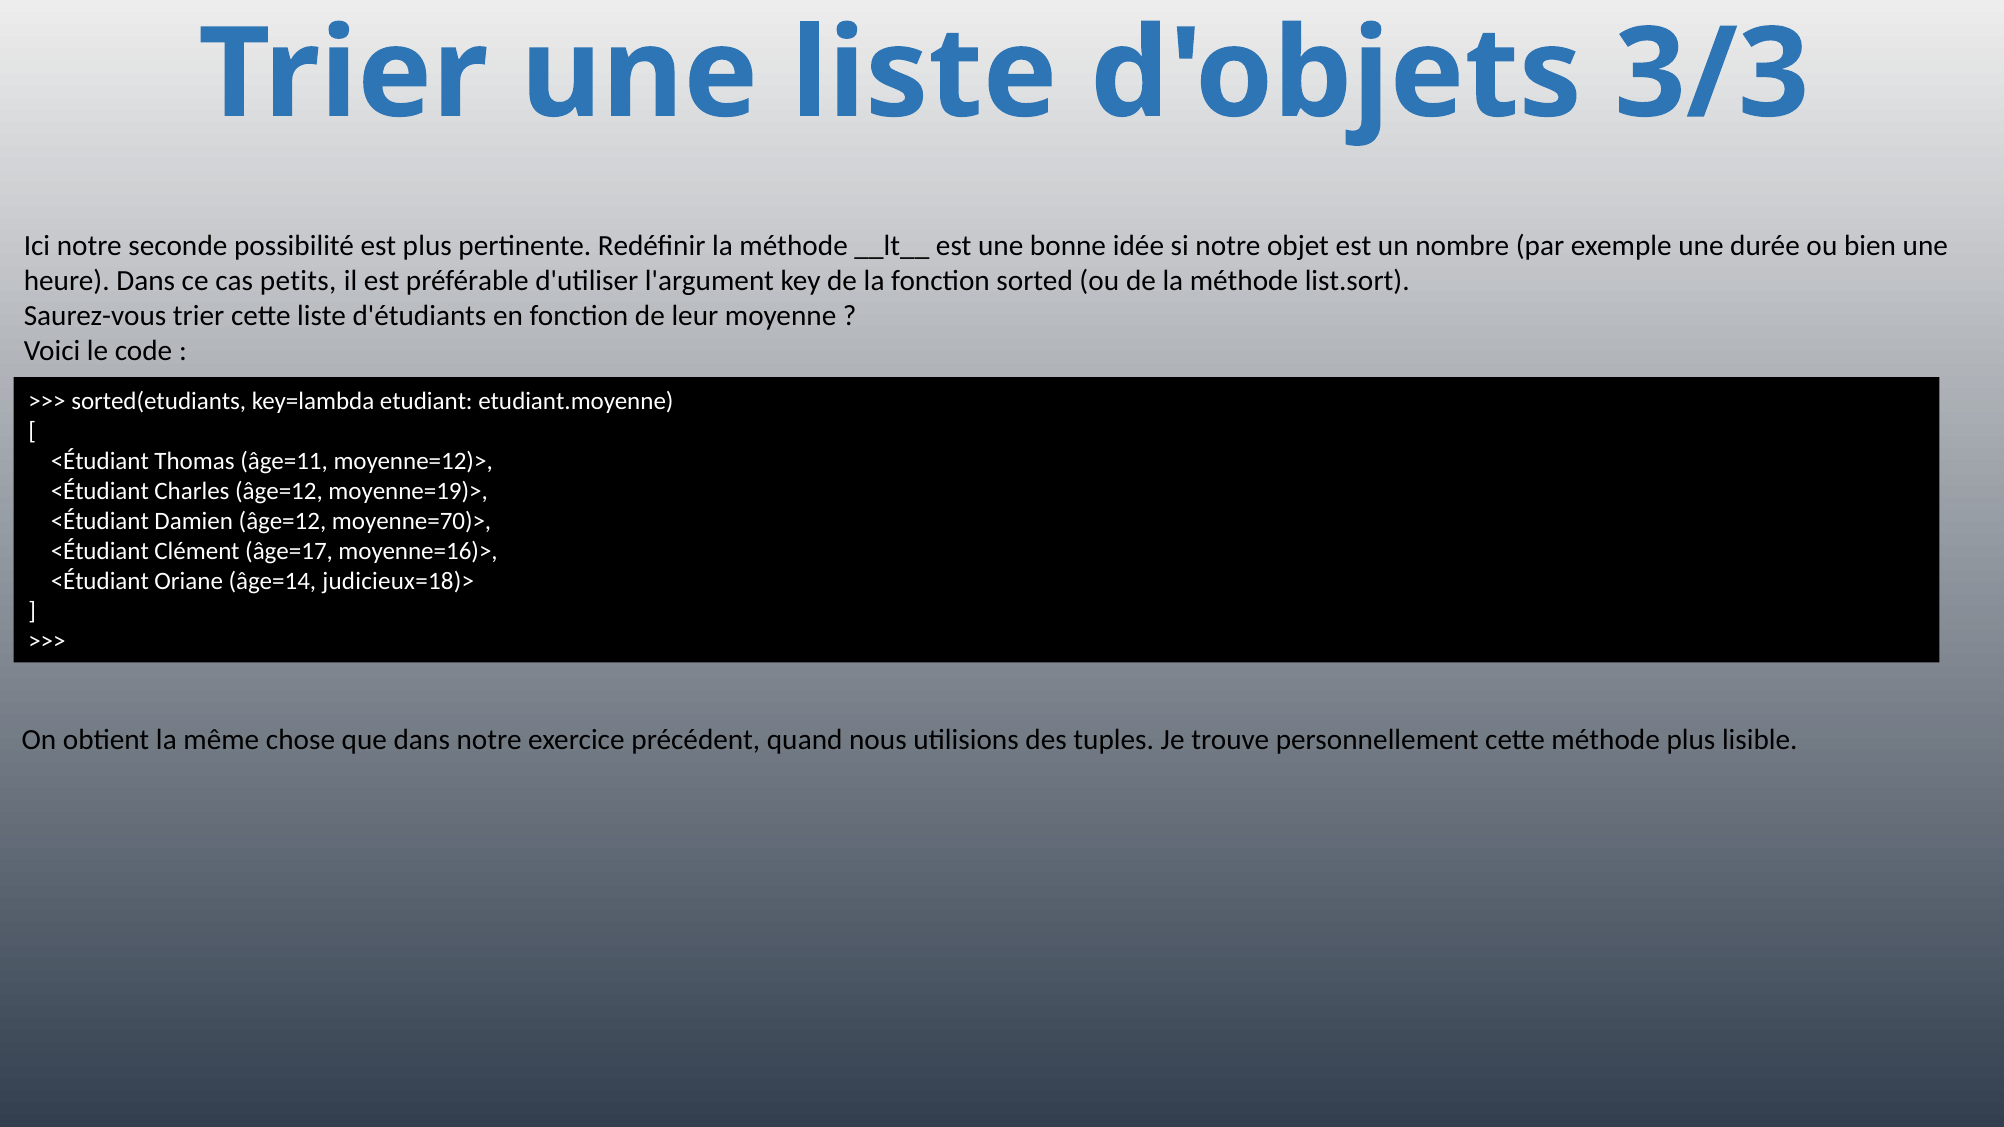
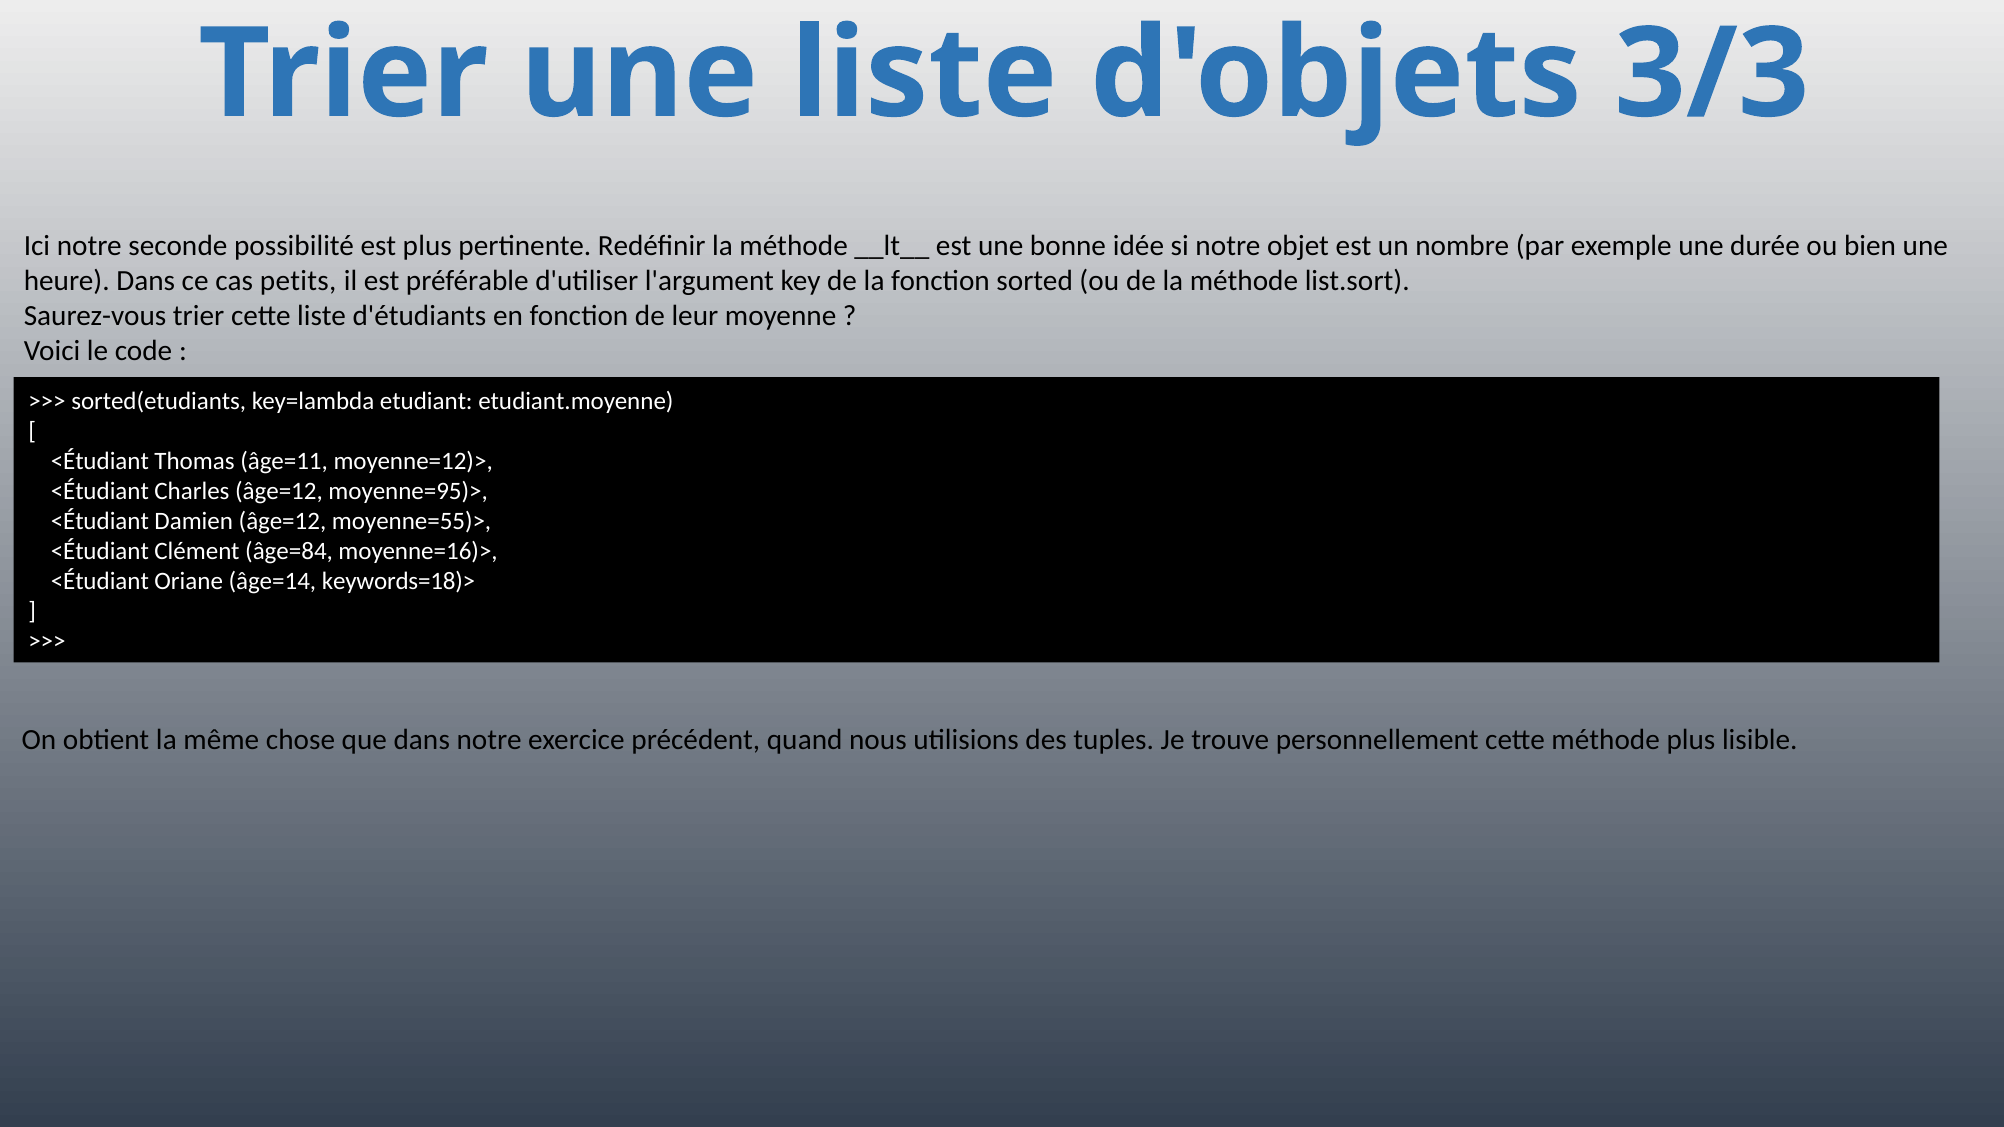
moyenne=19)>: moyenne=19)> -> moyenne=95)>
moyenne=70)>: moyenne=70)> -> moyenne=55)>
âge=17: âge=17 -> âge=84
judicieux=18)>: judicieux=18)> -> keywords=18)>
